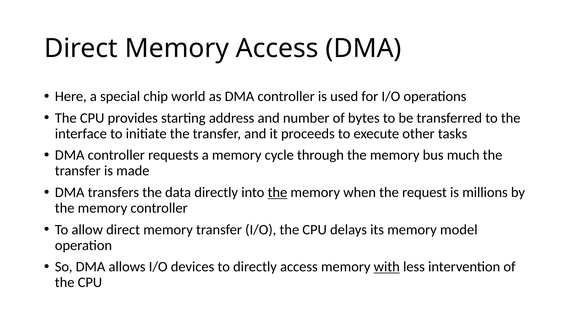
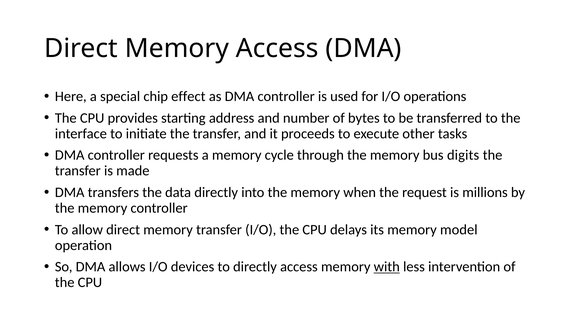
world: world -> effect
much: much -> digits
the at (277, 193) underline: present -> none
